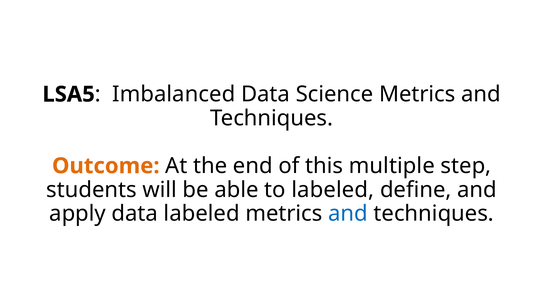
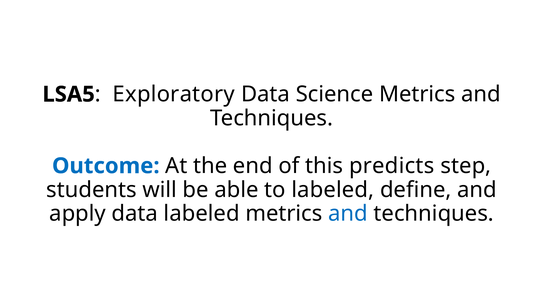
Imbalanced: Imbalanced -> Exploratory
Outcome colour: orange -> blue
multiple: multiple -> predicts
